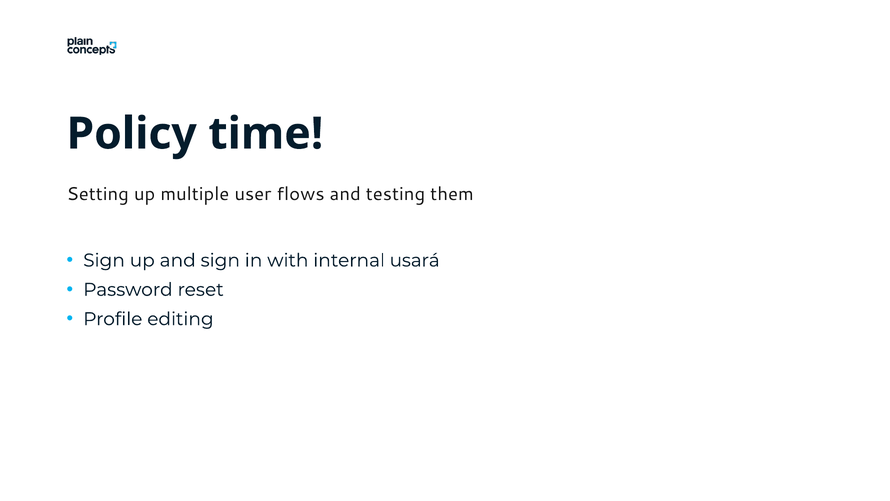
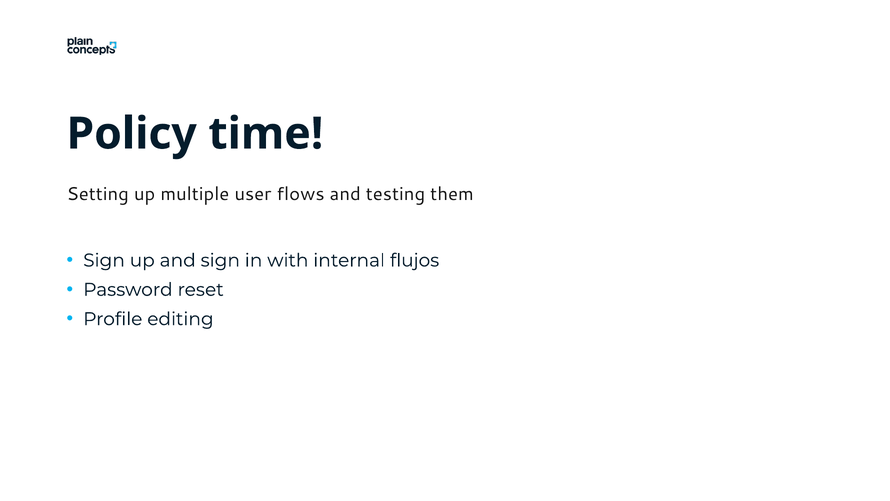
usará: usará -> flujos
